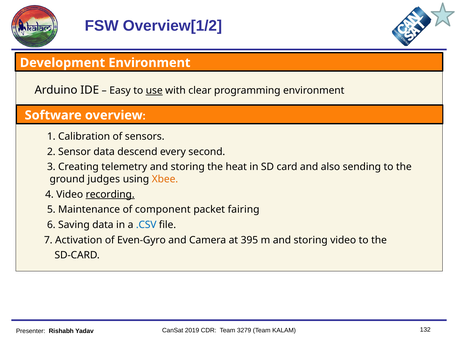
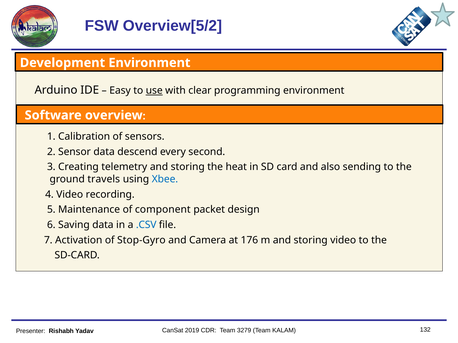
Overview[1/2: Overview[1/2 -> Overview[5/2
judges: judges -> travels
Xbee colour: orange -> blue
recording underline: present -> none
fairing: fairing -> design
Even-Gyro: Even-Gyro -> Stop-Gyro
395: 395 -> 176
